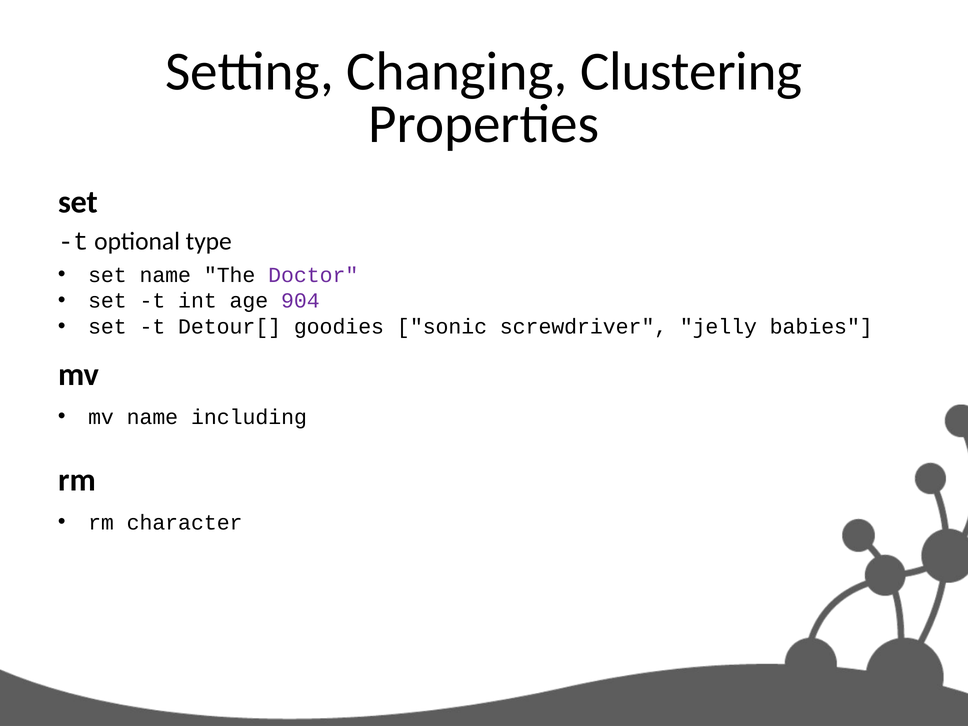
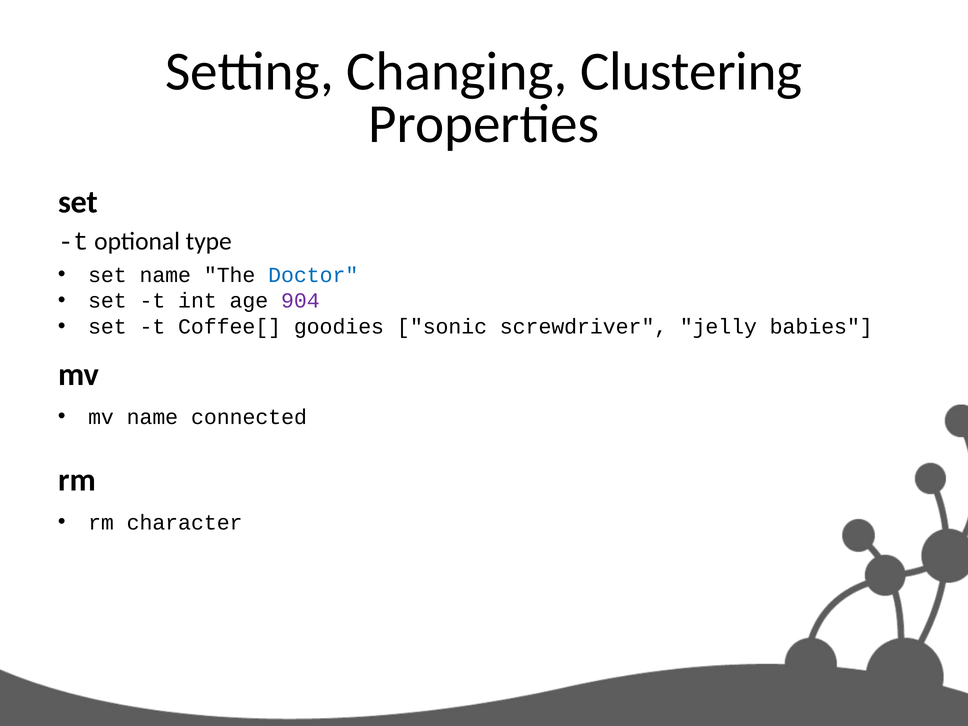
Doctor colour: purple -> blue
Detour[: Detour[ -> Coffee[
including: including -> connected
